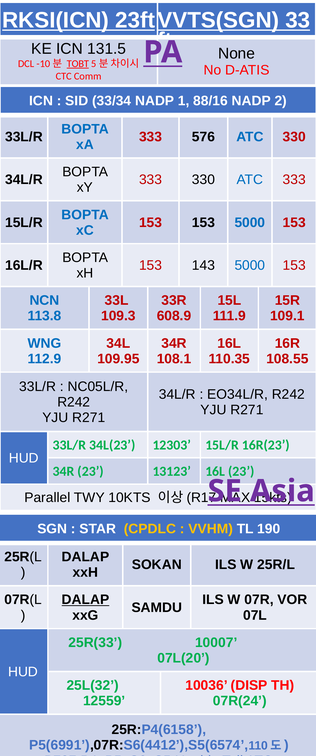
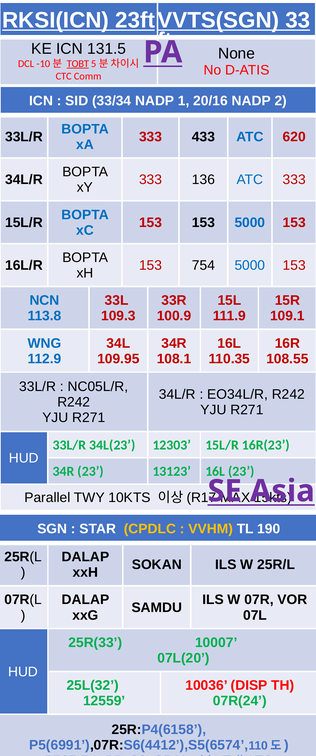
88/16: 88/16 -> 20/16
576: 576 -> 433
ATC 330: 330 -> 620
333 330: 330 -> 136
143: 143 -> 754
608.9: 608.9 -> 100.9
DALAP at (85, 600) underline: present -> none
